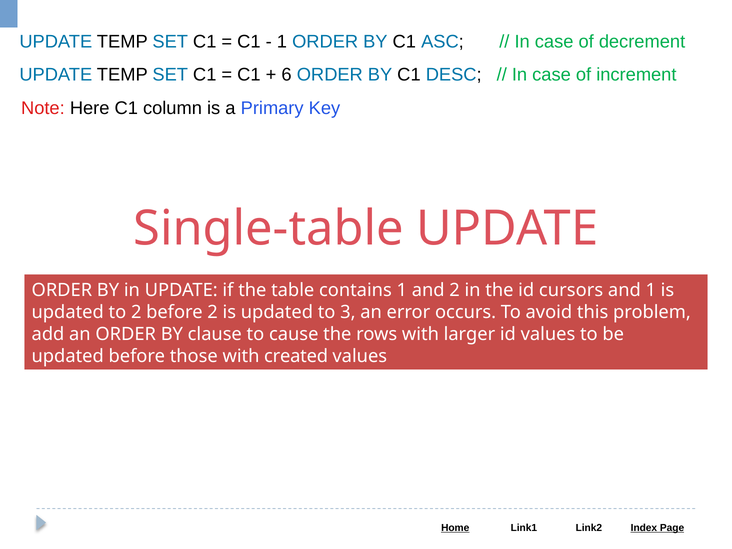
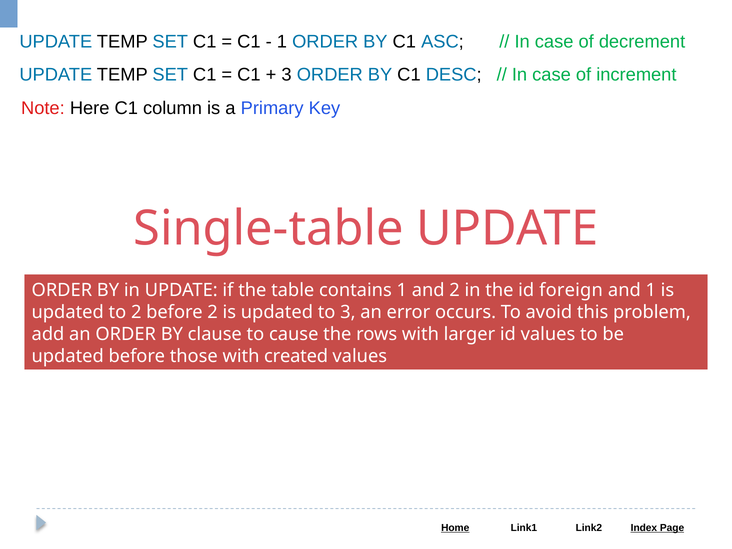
6 at (287, 75): 6 -> 3
cursors: cursors -> foreign
